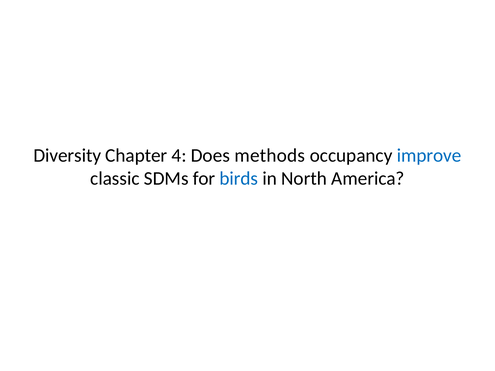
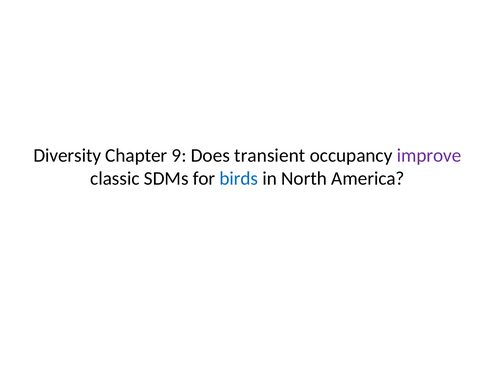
4: 4 -> 9
methods: methods -> transient
improve colour: blue -> purple
